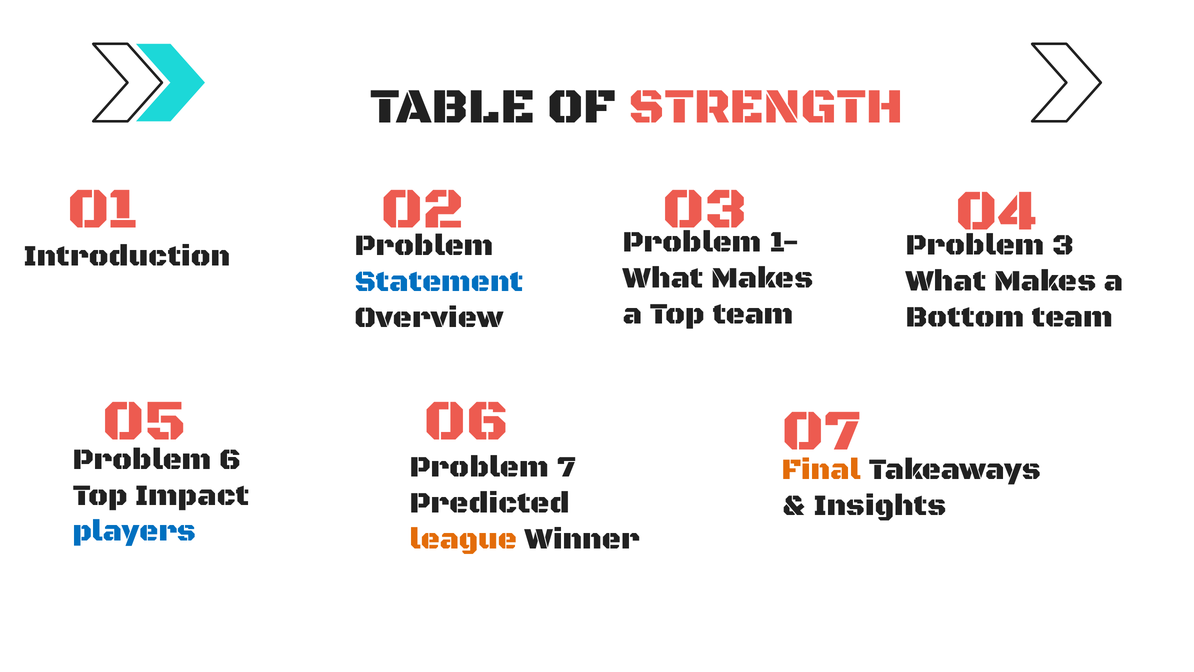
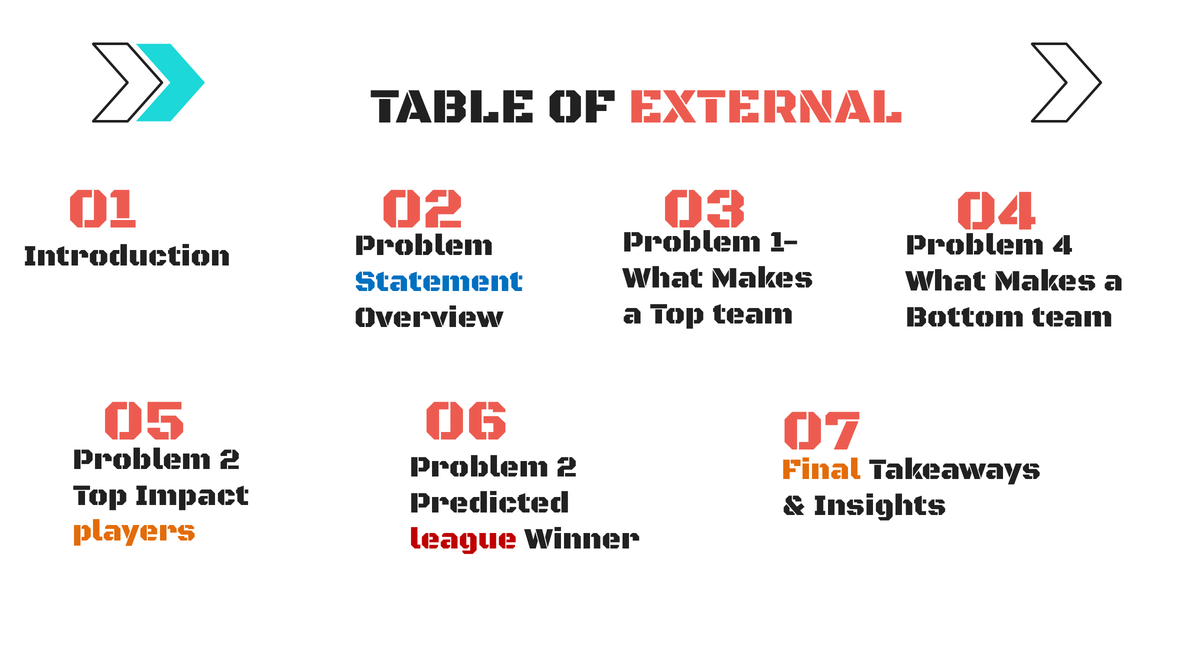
STRENGTH: STRENGTH -> EXTERNAL
3: 3 -> 4
6 at (230, 459): 6 -> 2
7 at (566, 467): 7 -> 2
players colour: blue -> orange
league colour: orange -> red
